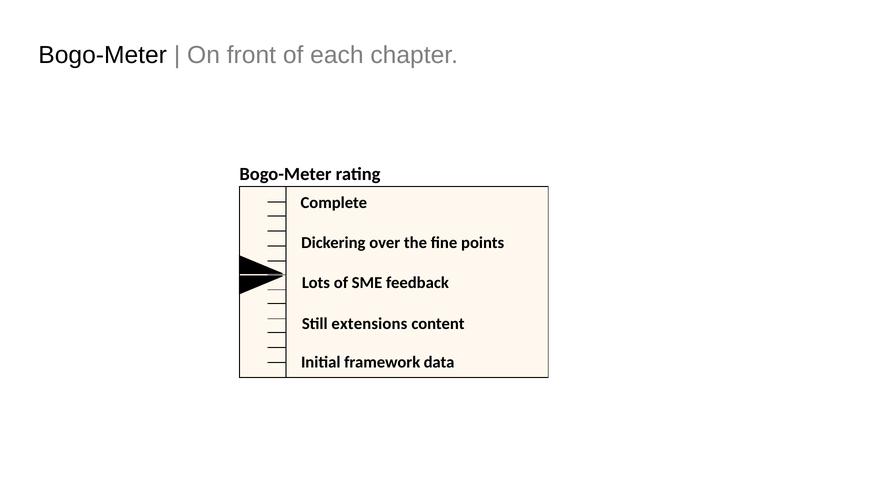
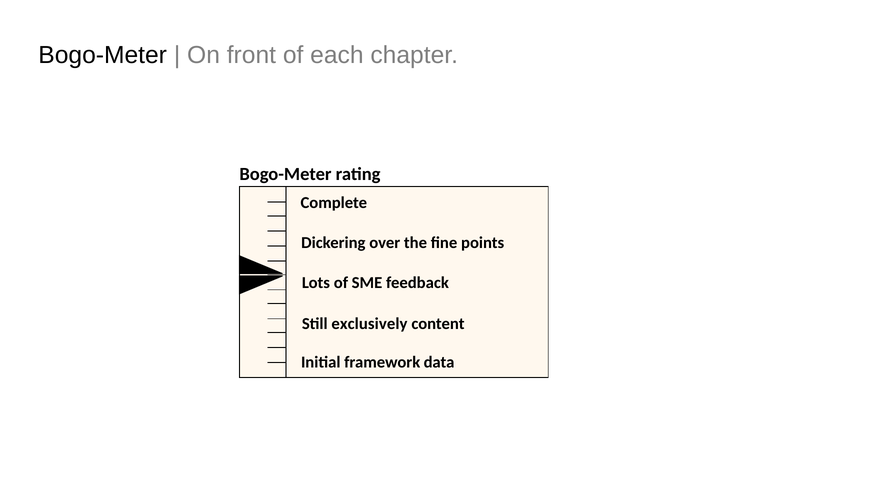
extensions: extensions -> exclusively
